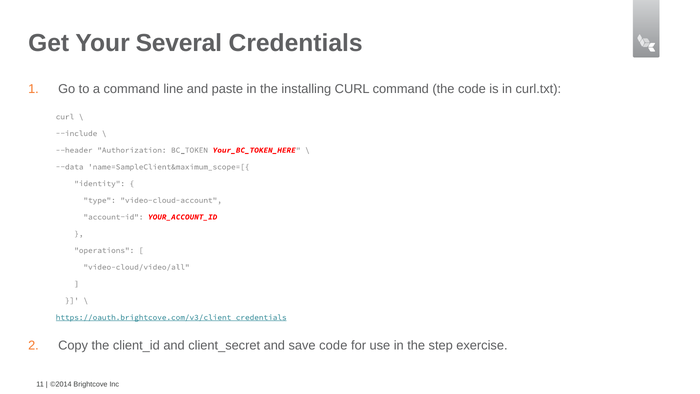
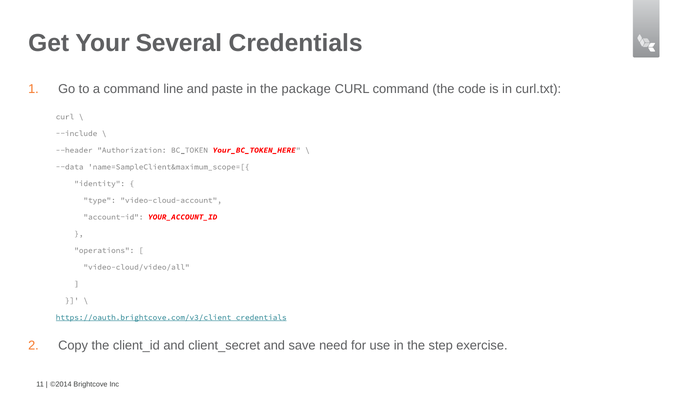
installing: installing -> package
save code: code -> need
